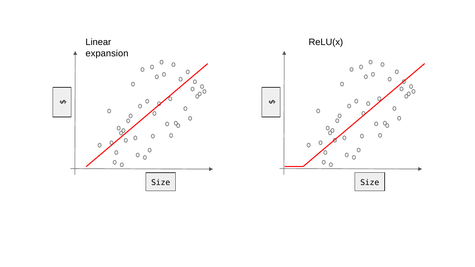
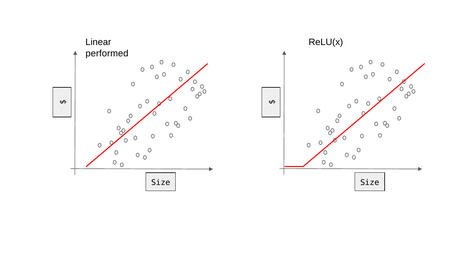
expansion: expansion -> performed
